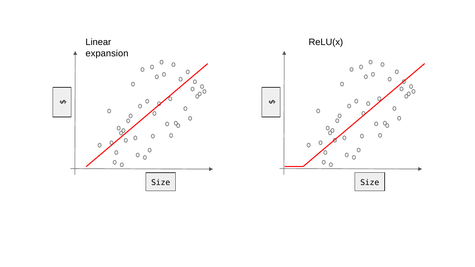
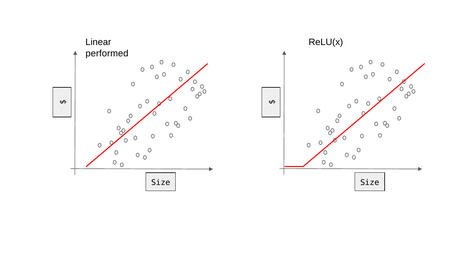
expansion: expansion -> performed
